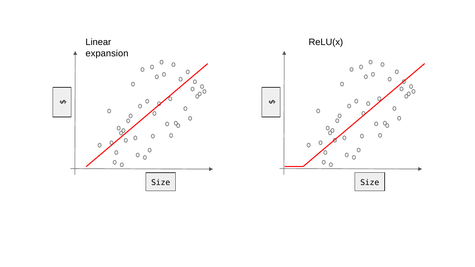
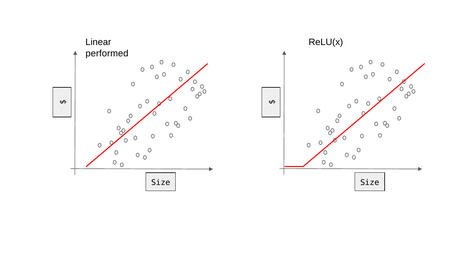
expansion: expansion -> performed
